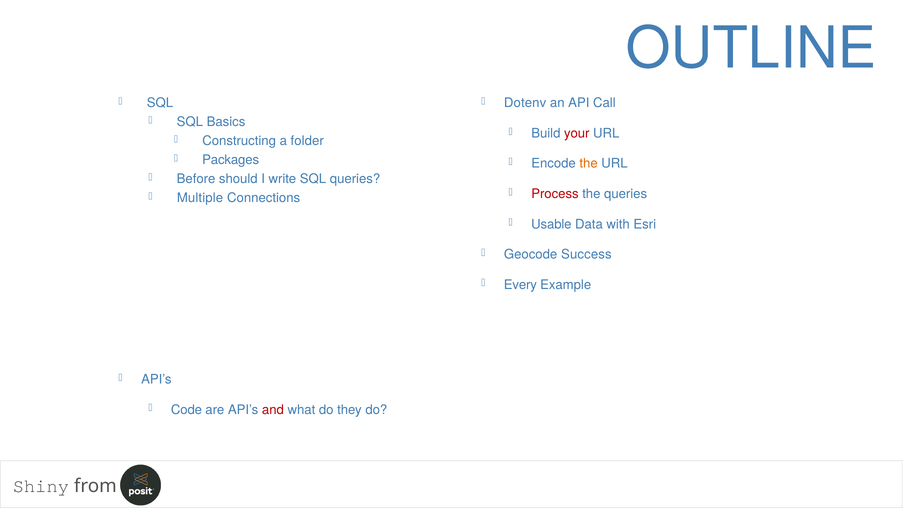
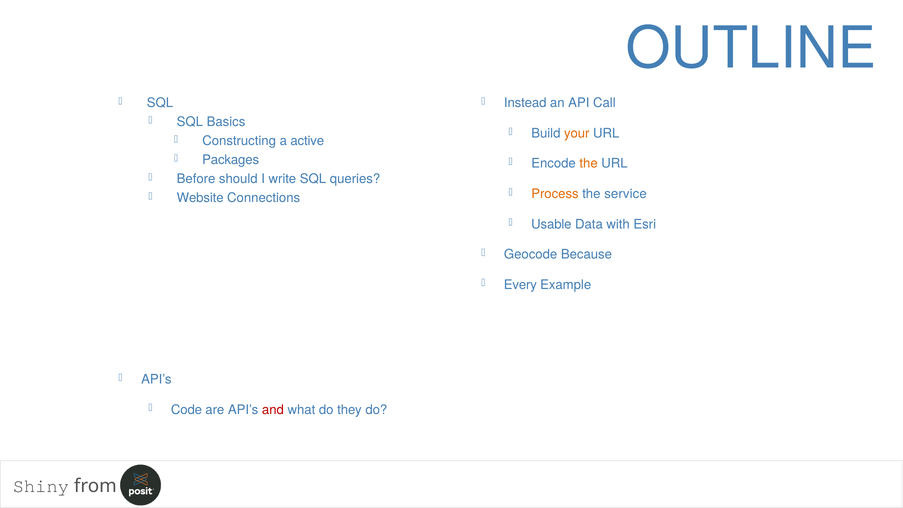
Dotenv: Dotenv -> Instead
your colour: red -> orange
folder: folder -> active
Process colour: red -> orange
the queries: queries -> service
Multiple: Multiple -> Website
Success: Success -> Because
